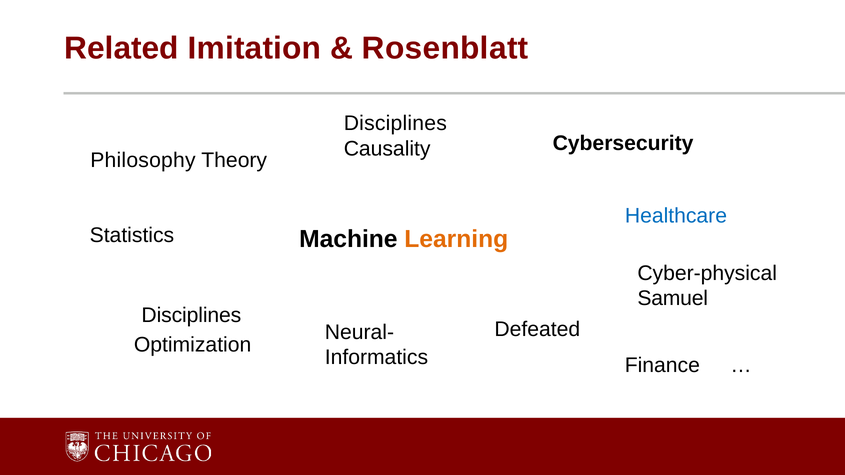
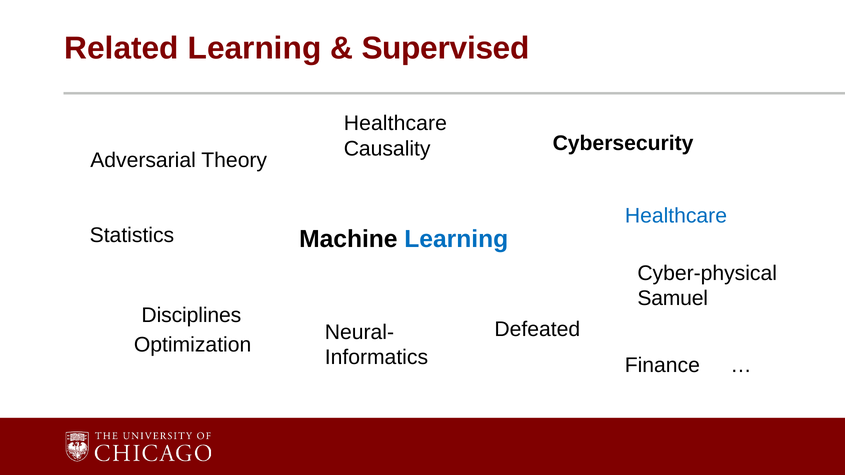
Related Imitation: Imitation -> Learning
Rosenblatt: Rosenblatt -> Supervised
Disciplines at (395, 123): Disciplines -> Healthcare
Philosophy: Philosophy -> Adversarial
Learning at (456, 239) colour: orange -> blue
